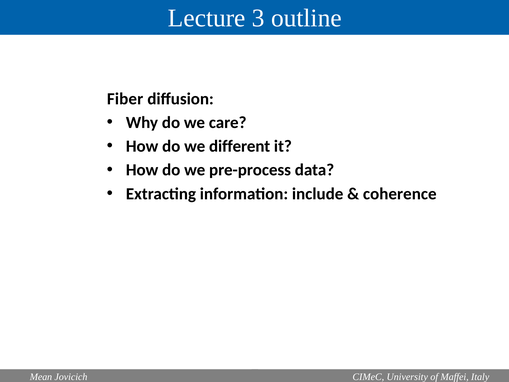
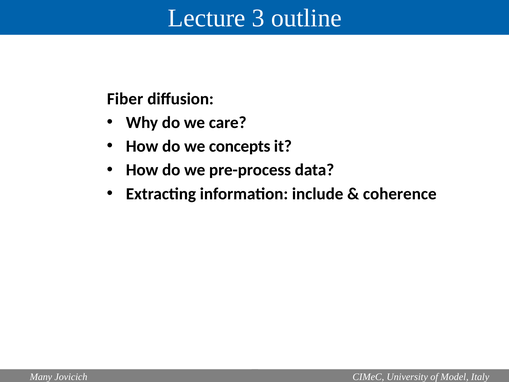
different: different -> concepts
Mean: Mean -> Many
Maffei: Maffei -> Model
